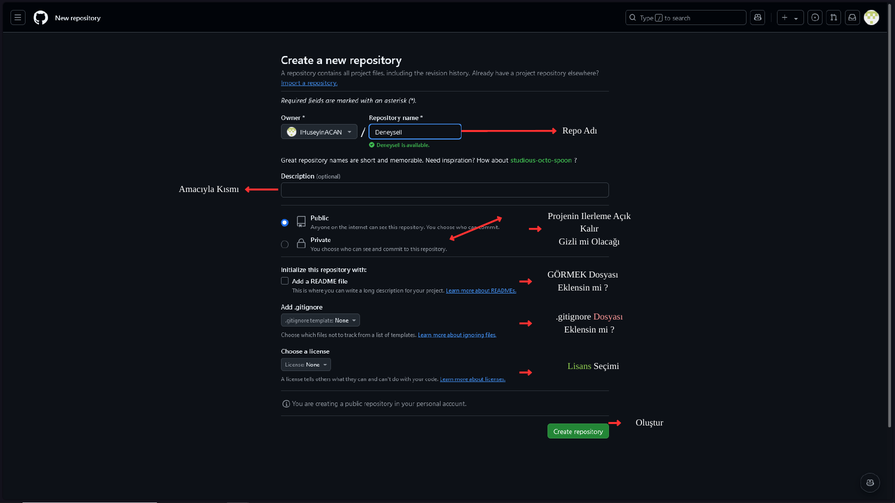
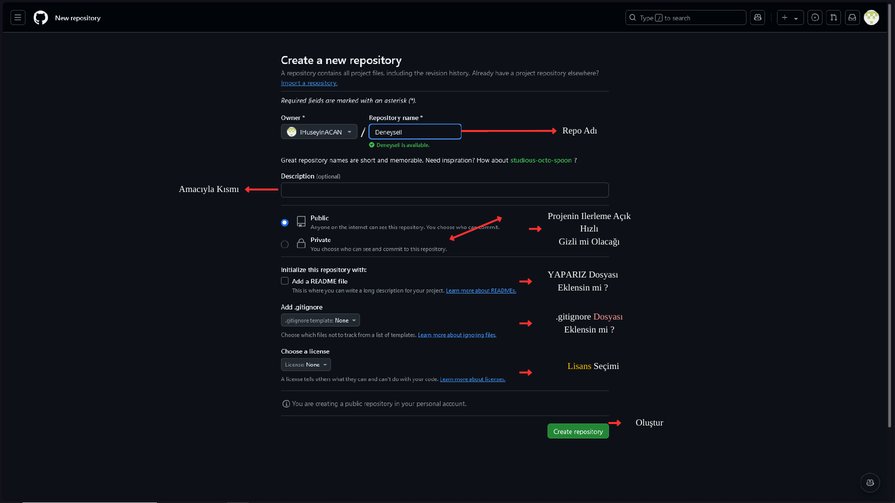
Kalır: Kalır -> Hızlı
GÖRMEK: GÖRMEK -> YAPARIZ
Lisans colour: light green -> yellow
